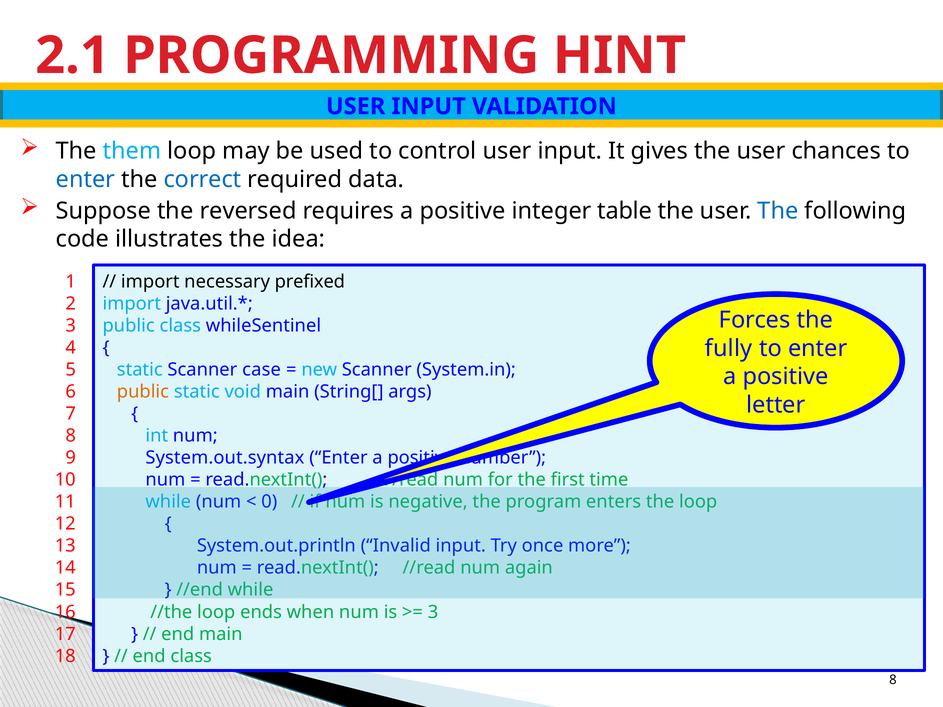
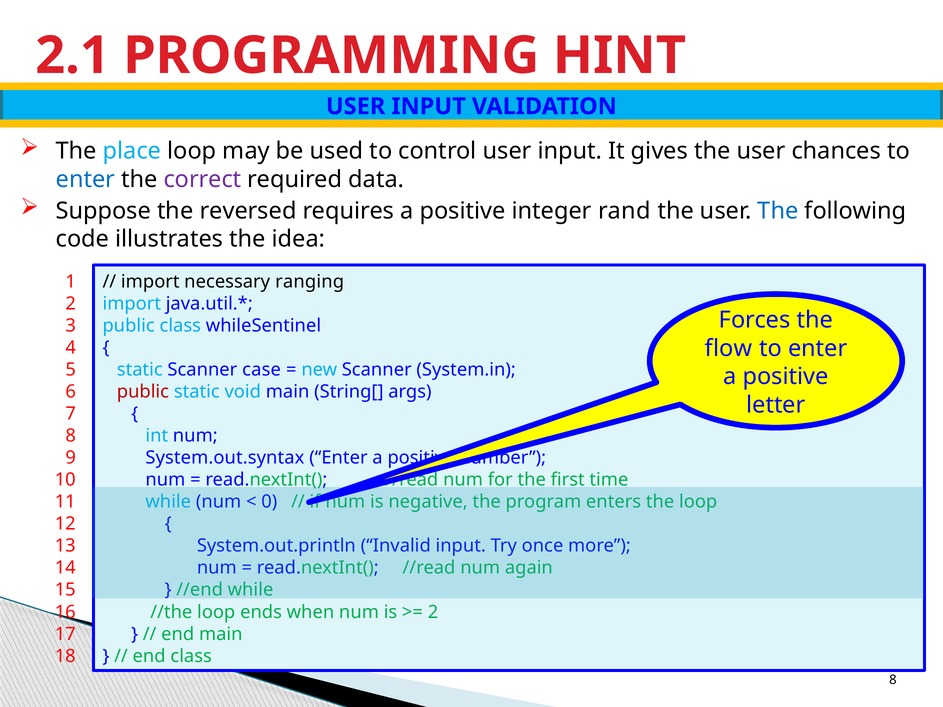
them: them -> place
correct colour: blue -> purple
table: table -> rand
prefixed: prefixed -> ranging
fully: fully -> flow
public at (143, 392) colour: orange -> red
3 at (433, 612): 3 -> 2
